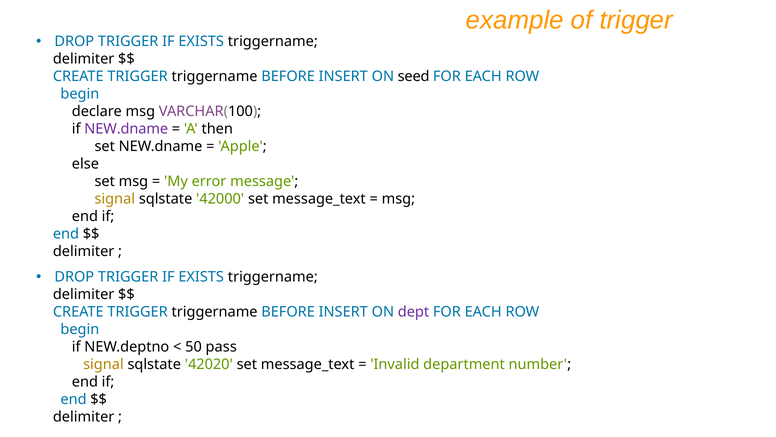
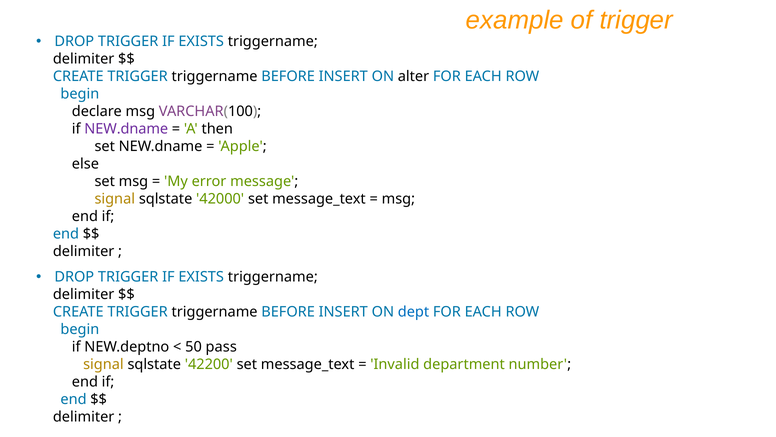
seed: seed -> alter
dept colour: purple -> blue
42020: 42020 -> 42200
